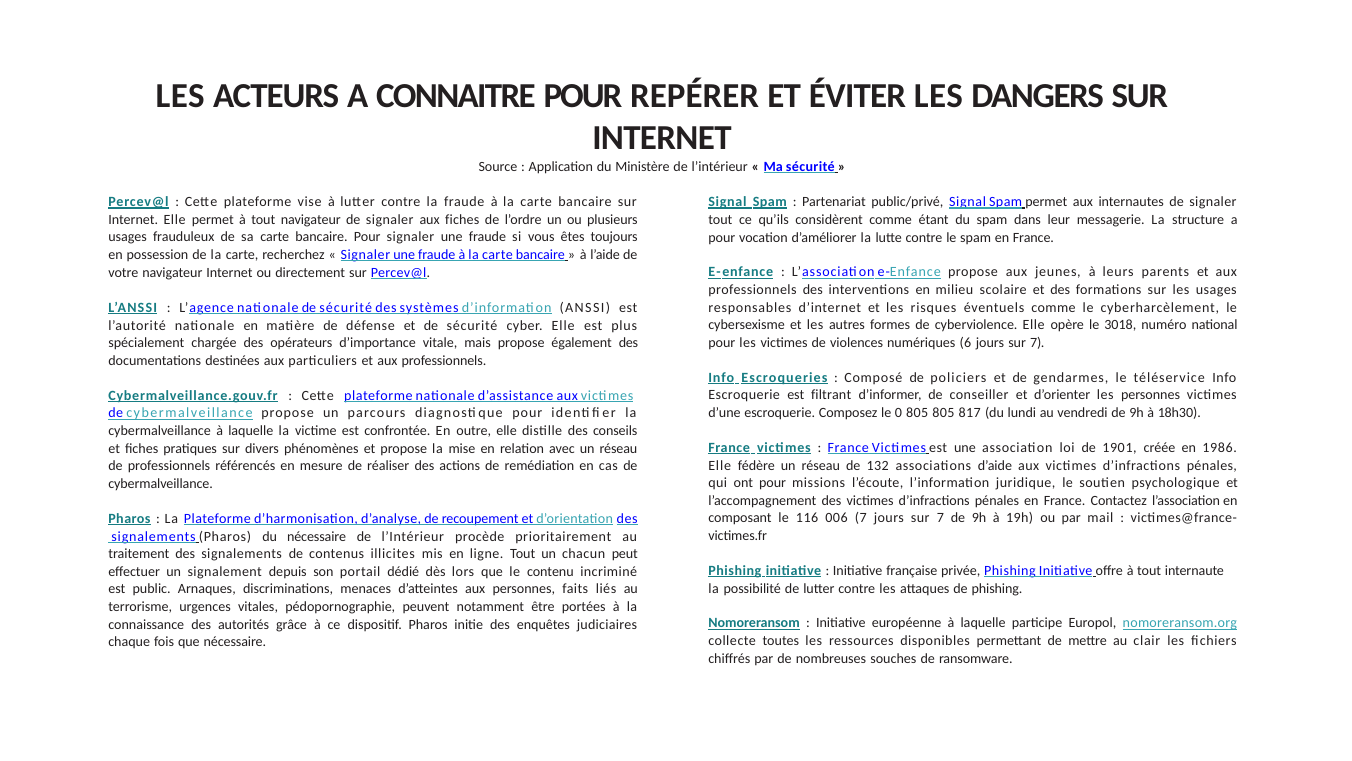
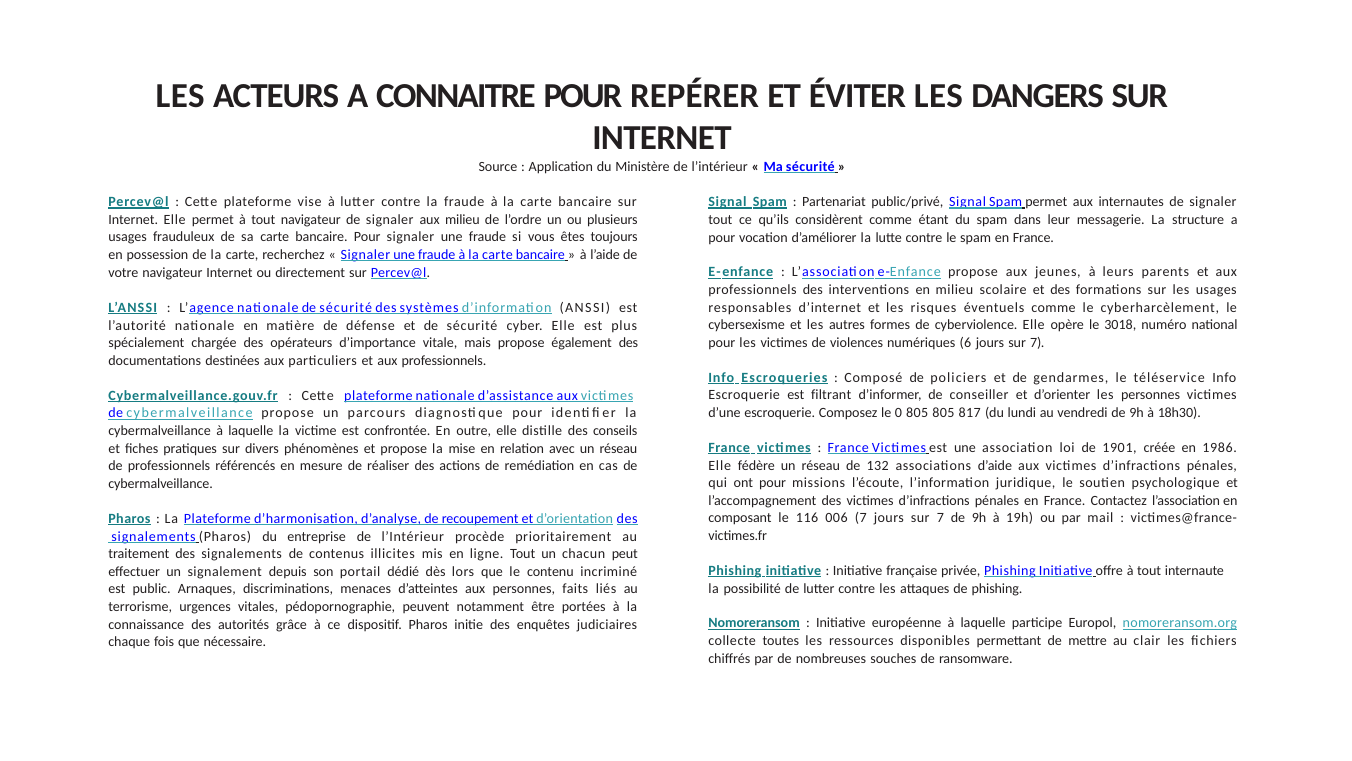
aux fiches: fiches -> milieu
du nécessaire: nécessaire -> entreprise
